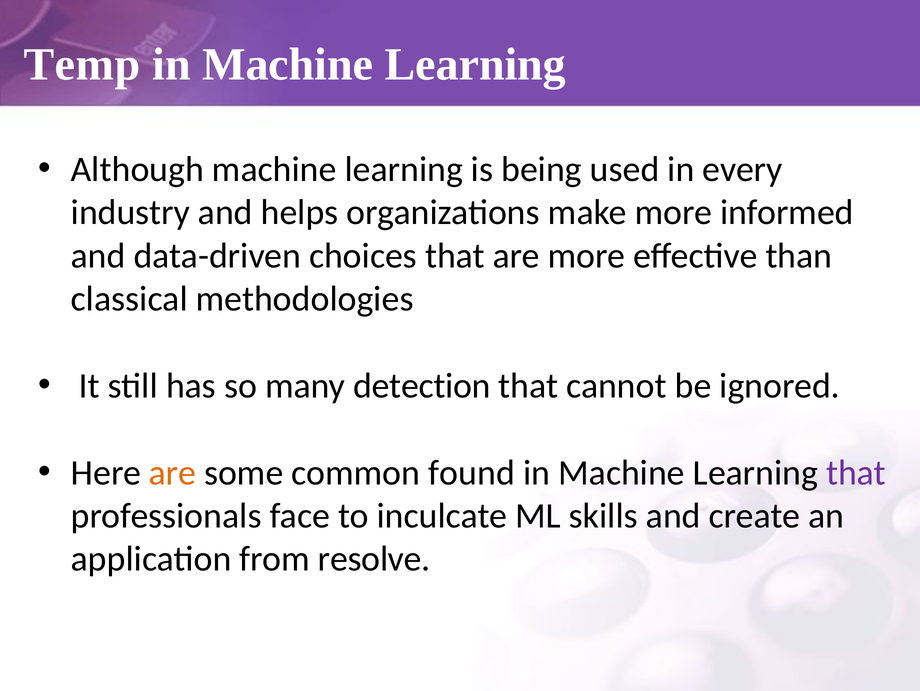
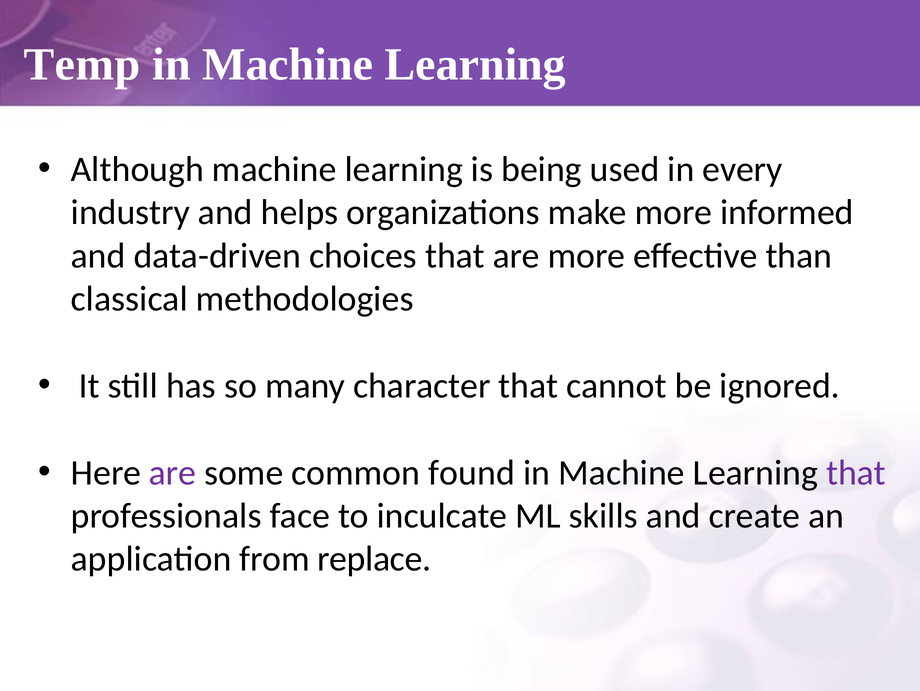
detection: detection -> character
are at (172, 473) colour: orange -> purple
resolve: resolve -> replace
